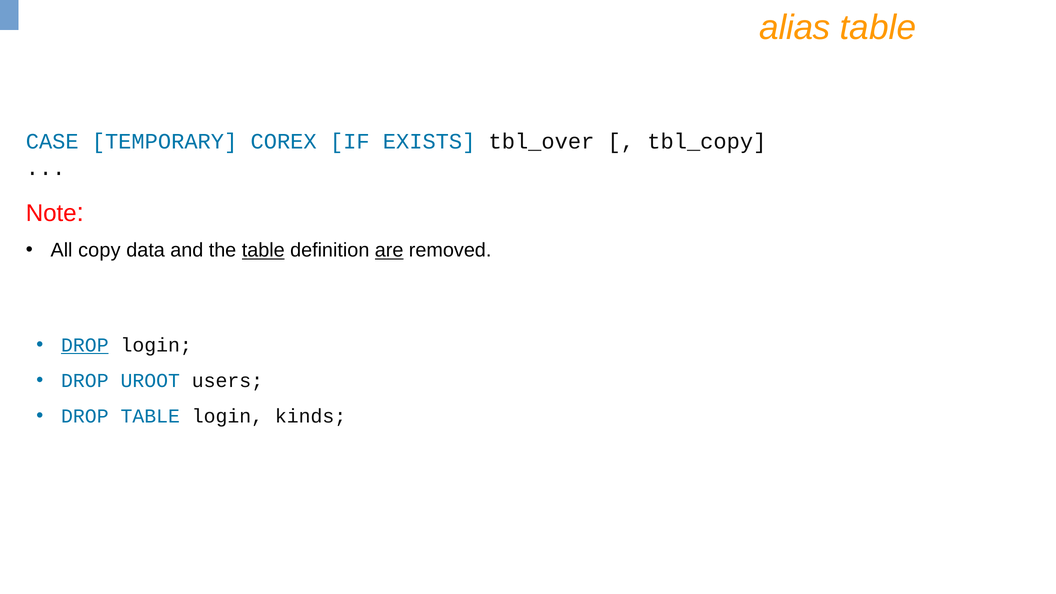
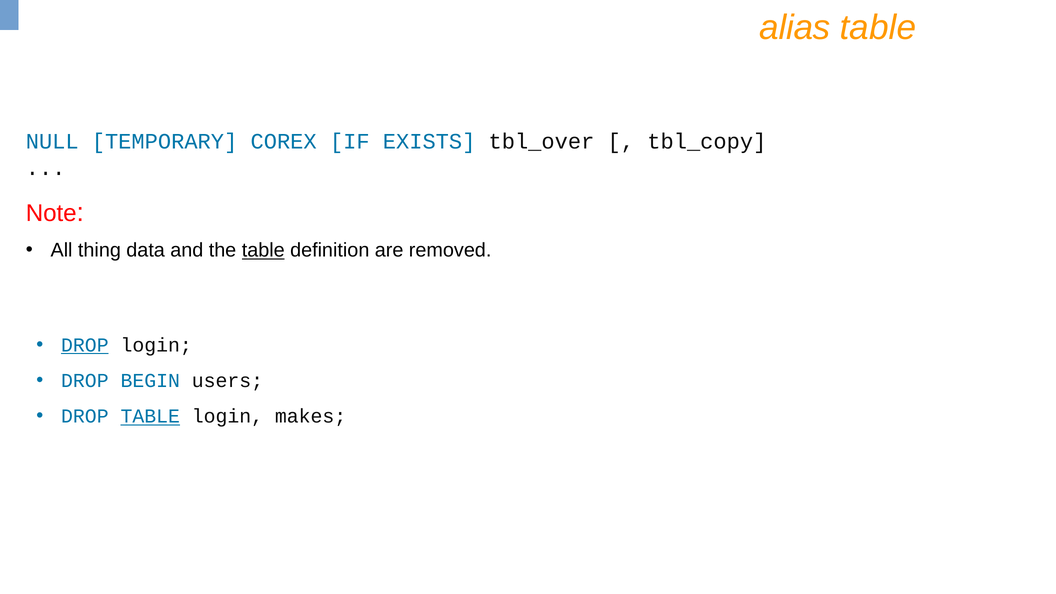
CASE: CASE -> NULL
copy: copy -> thing
are underline: present -> none
UROOT: UROOT -> BEGIN
TABLE at (150, 416) underline: none -> present
kinds: kinds -> makes
